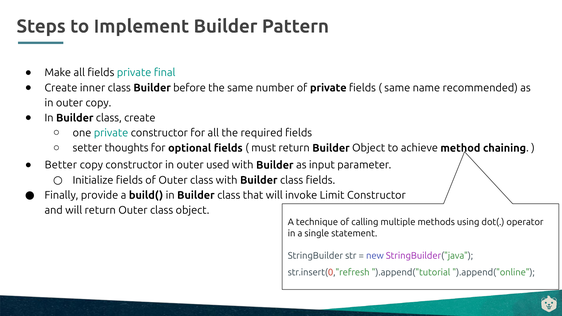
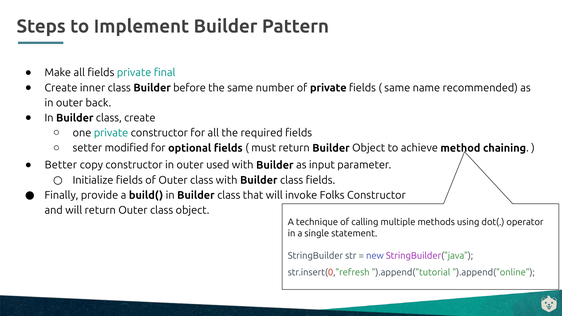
outer copy: copy -> back
thoughts: thoughts -> modified
Limit: Limit -> Folks
